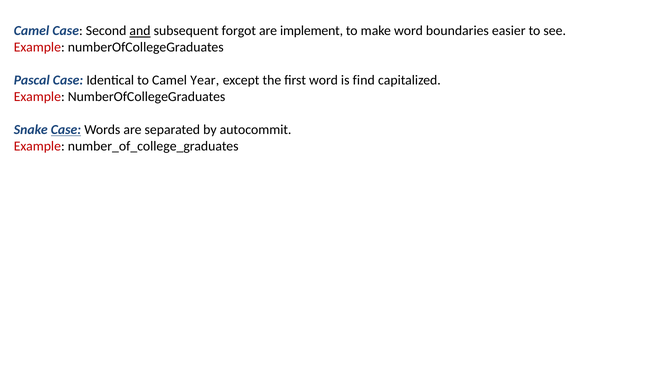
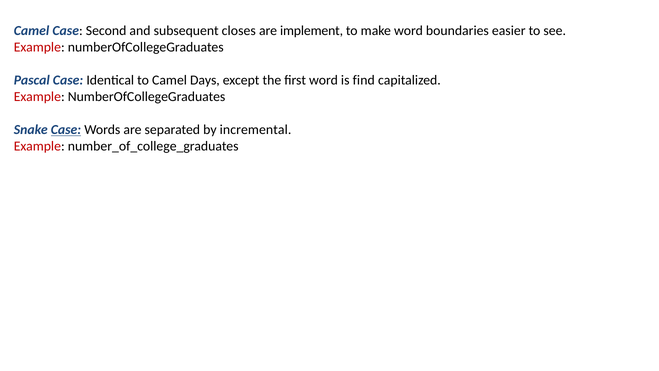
and underline: present -> none
forgot: forgot -> closes
Year: Year -> Days
autocommit: autocommit -> incremental
